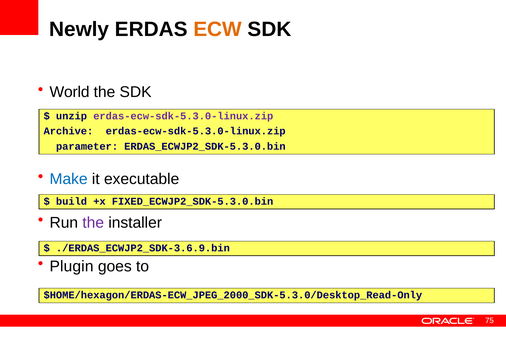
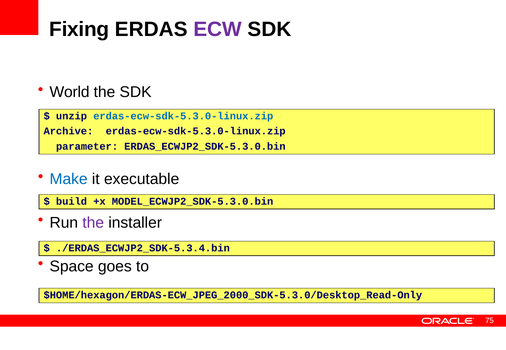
Newly: Newly -> Fixing
ECW colour: orange -> purple
erdas-ecw-sdk-5.3.0-linux.zip at (183, 116) colour: purple -> blue
FIXED_ECWJP2_SDK-5.3.0.bin: FIXED_ECWJP2_SDK-5.3.0.bin -> MODEL_ECWJP2_SDK-5.3.0.bin
./ERDAS_ECWJP2_SDK-3.6.9.bin: ./ERDAS_ECWJP2_SDK-3.6.9.bin -> ./ERDAS_ECWJP2_SDK-5.3.4.bin
Plugin: Plugin -> Space
